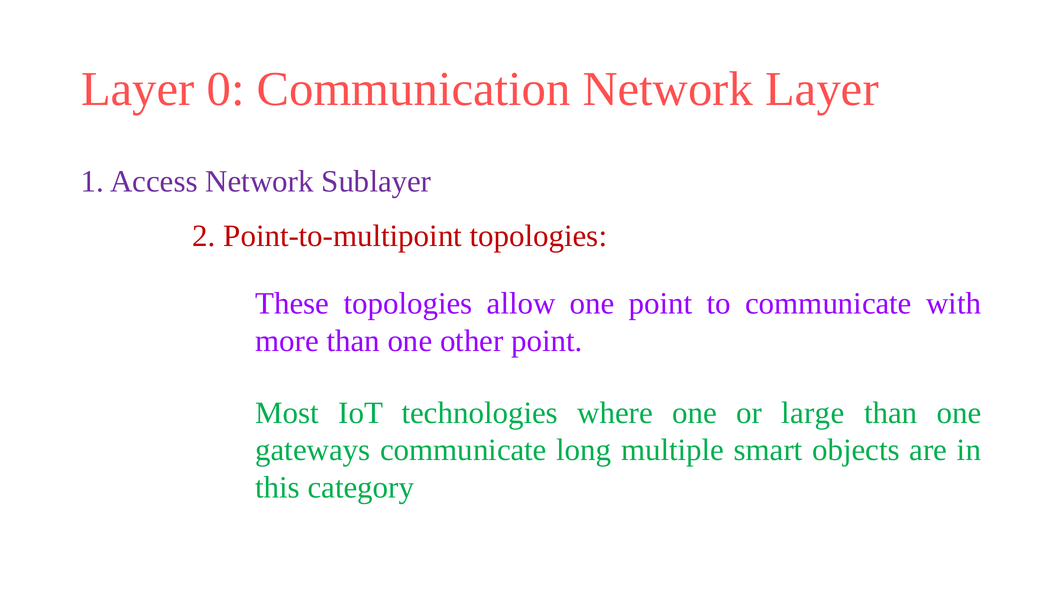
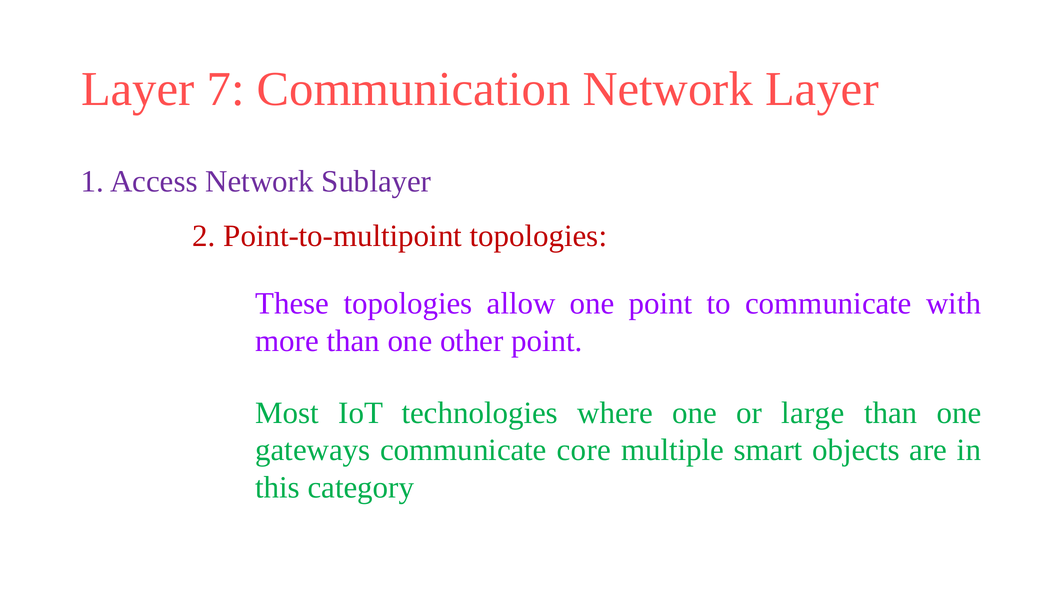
0: 0 -> 7
long: long -> core
